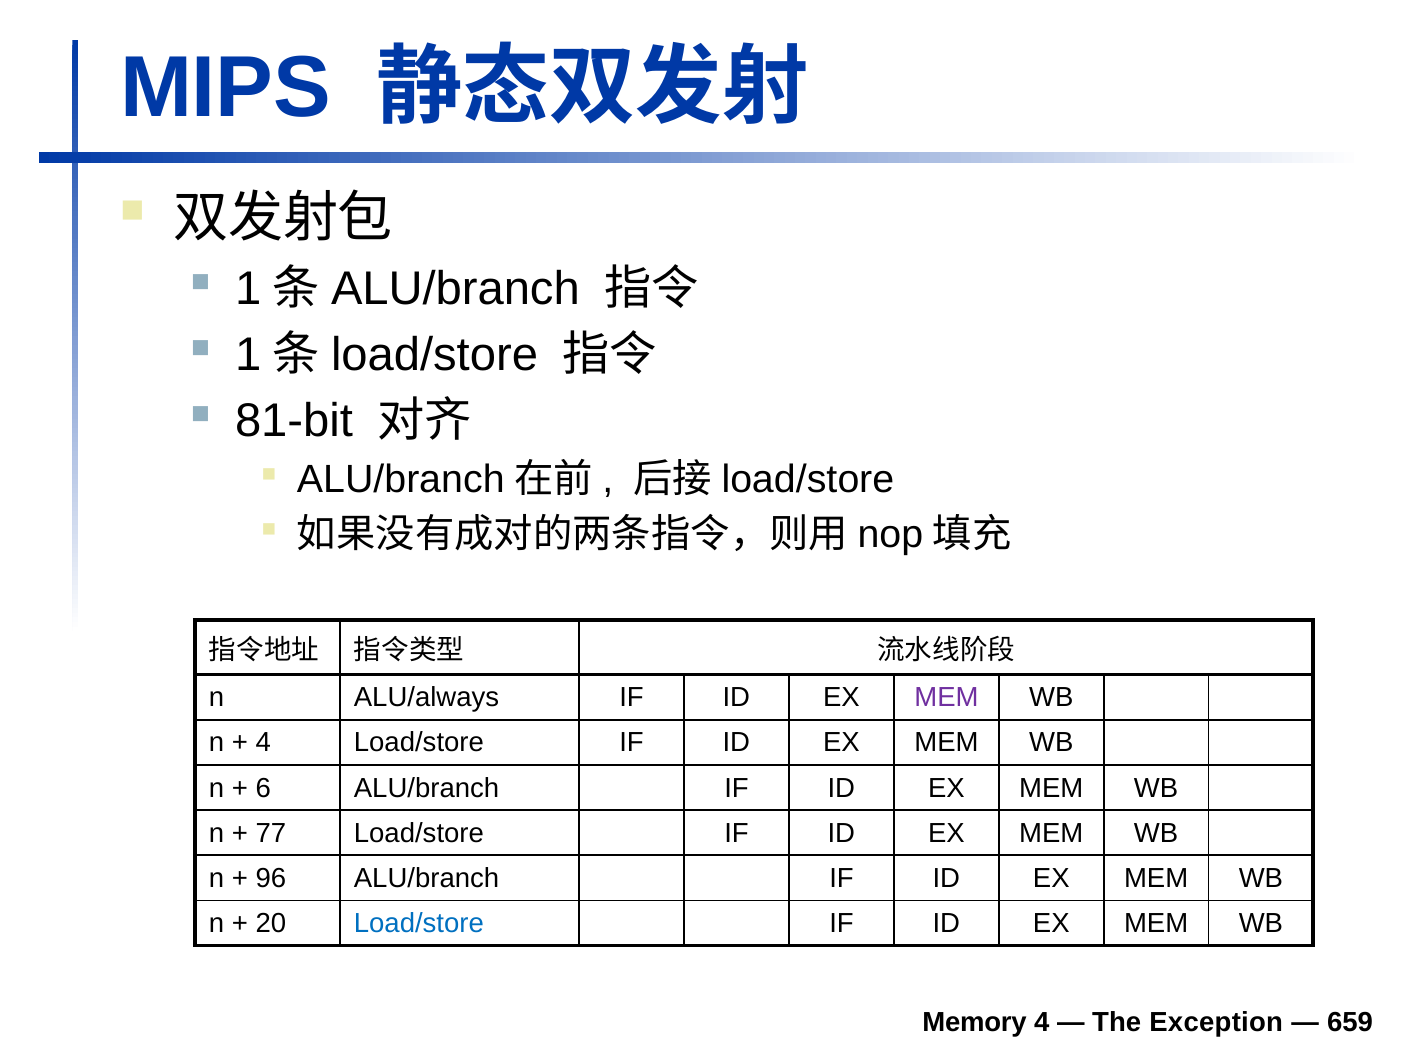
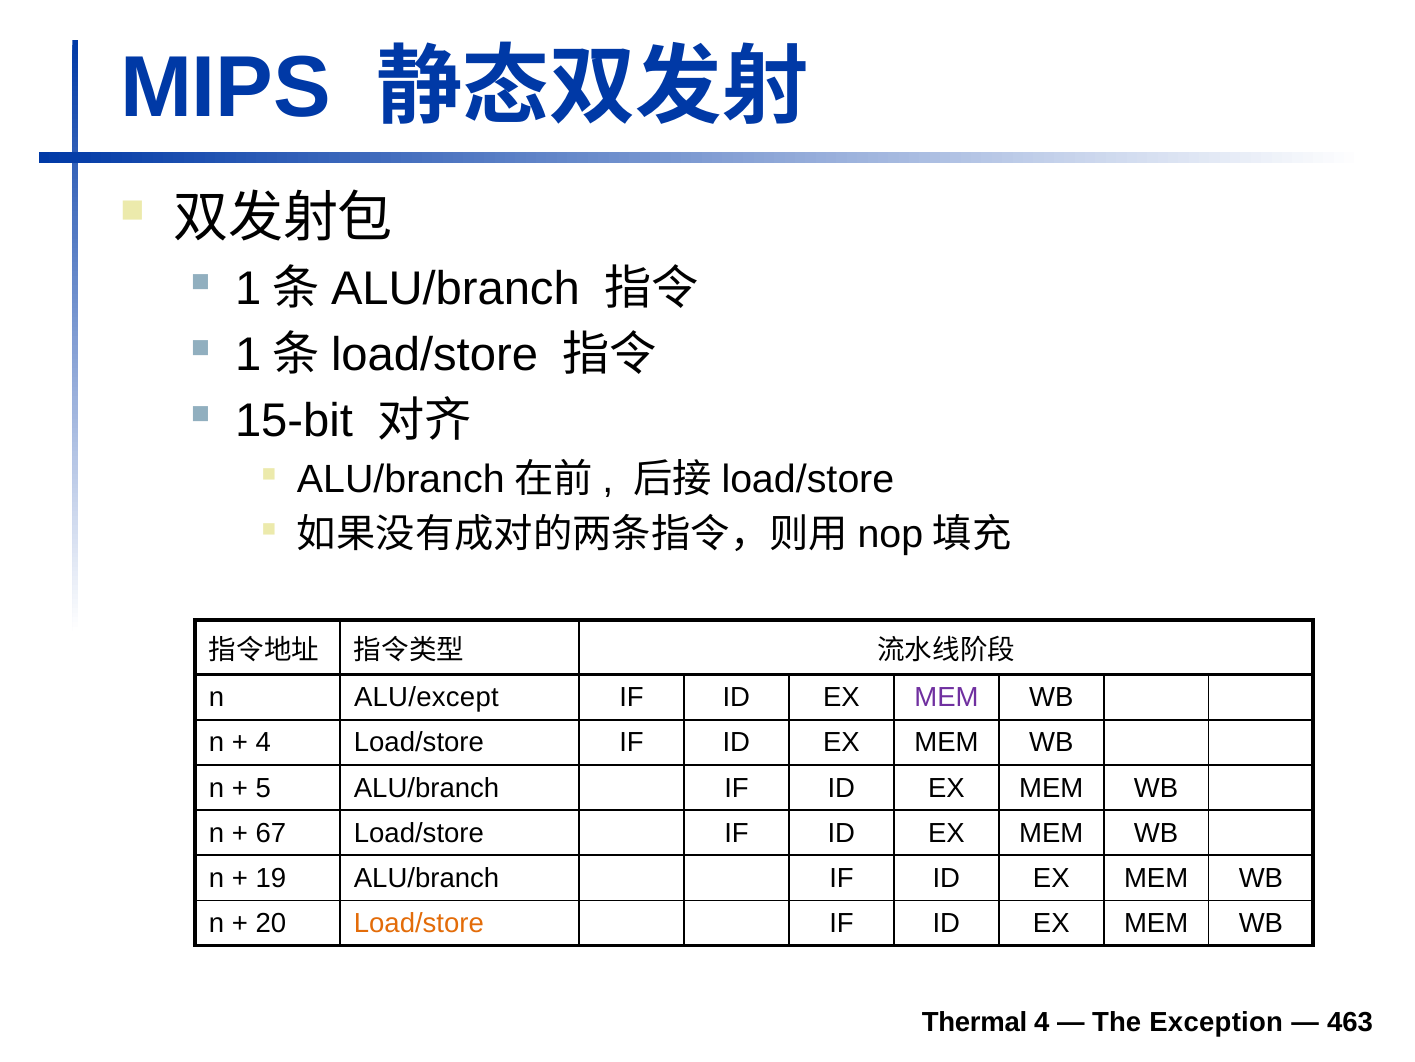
81-bit: 81-bit -> 15-bit
ALU/always: ALU/always -> ALU/except
6: 6 -> 5
77: 77 -> 67
96: 96 -> 19
Load/store at (419, 923) colour: blue -> orange
Memory: Memory -> Thermal
659: 659 -> 463
